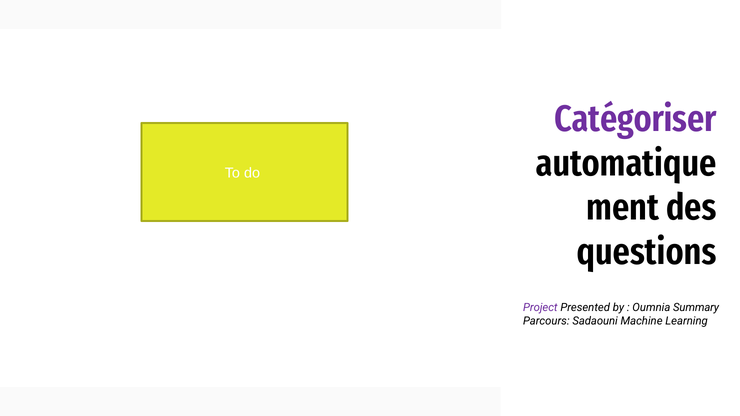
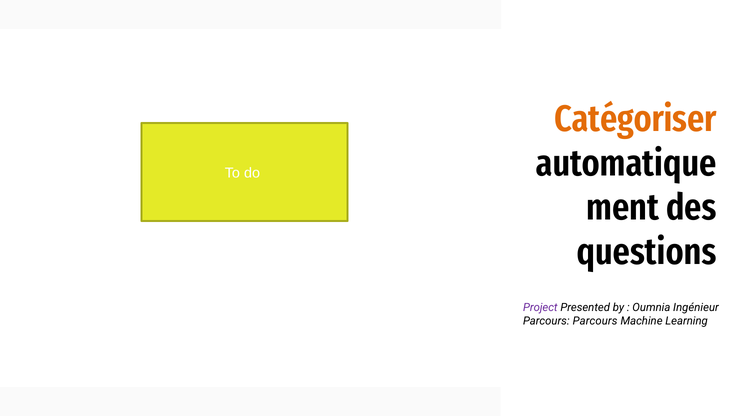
Catégoriser colour: purple -> orange
Summary: Summary -> Ingénieur
Parcours Sadaouni: Sadaouni -> Parcours
